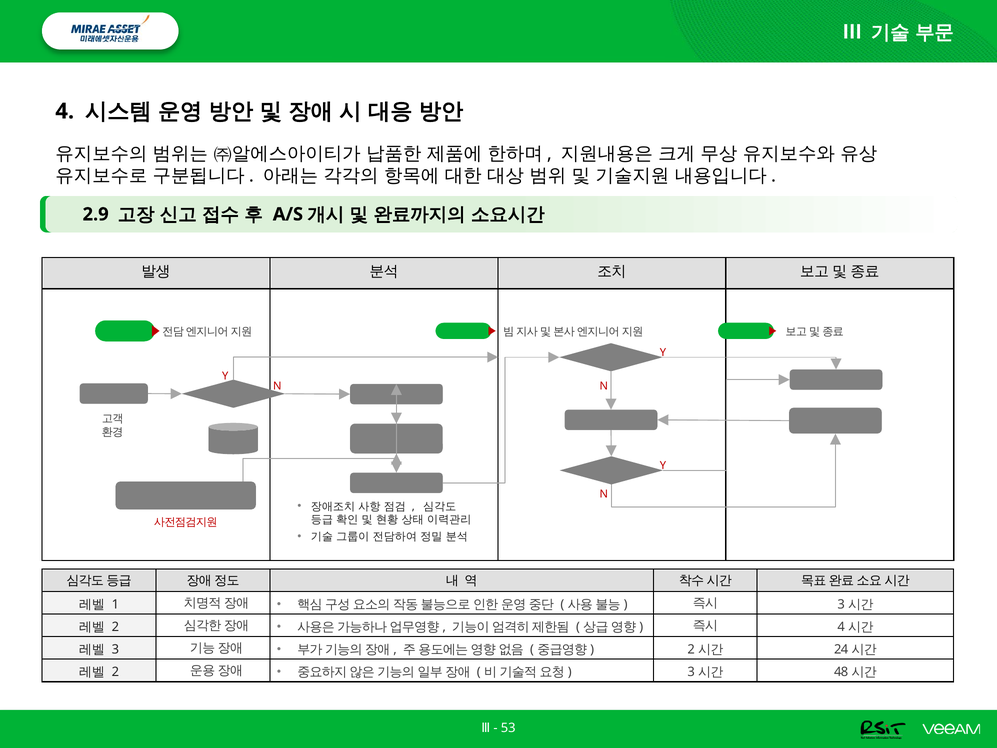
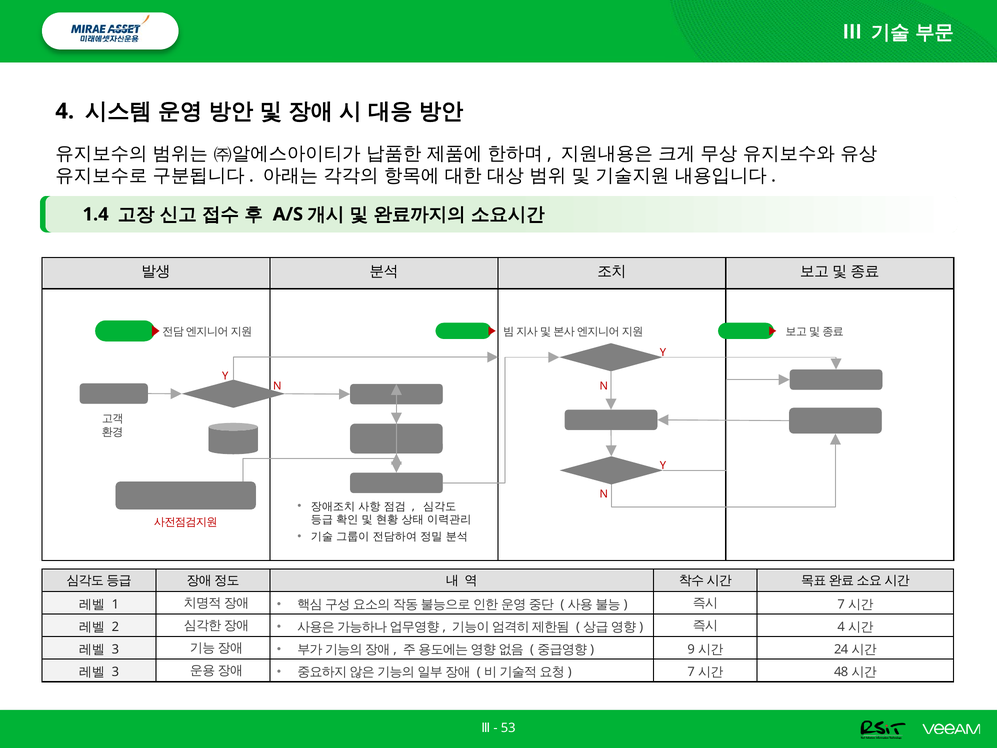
2.9: 2.9 -> 1.4
3 at (841, 604): 3 -> 7
2 at (691, 649): 2 -> 9
2 at (115, 672): 2 -> 3
3 at (691, 672): 3 -> 7
